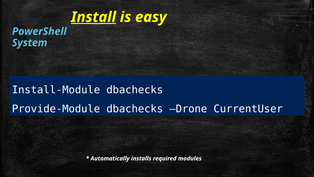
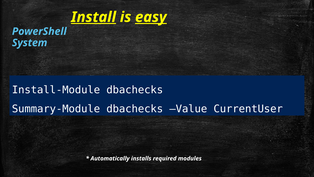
easy underline: none -> present
Provide-Module: Provide-Module -> Summary-Module
Drone: Drone -> Value
